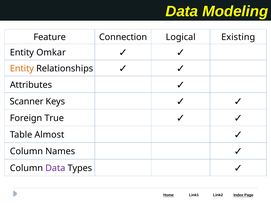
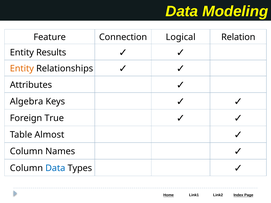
Existing: Existing -> Relation
Omkar: Omkar -> Results
Scanner: Scanner -> Algebra
Data at (55, 168) colour: purple -> blue
